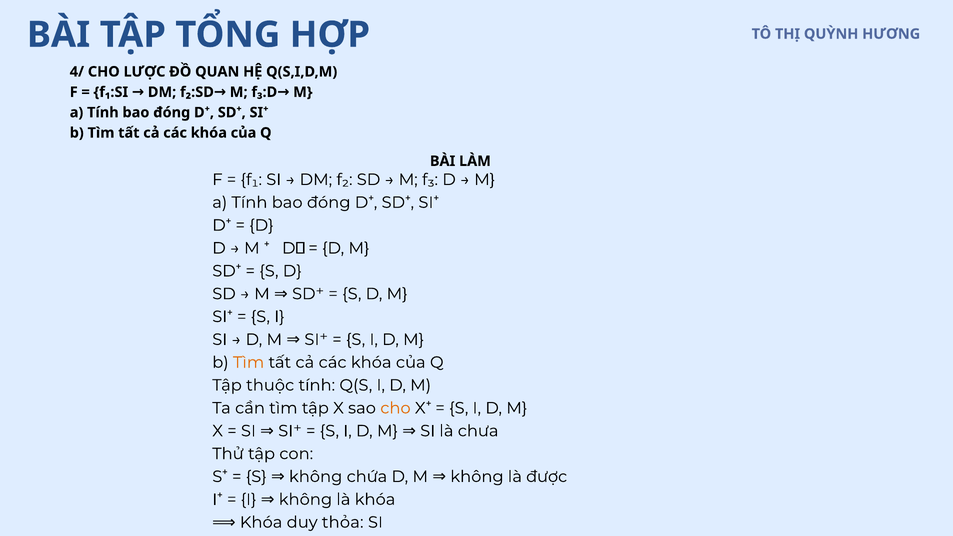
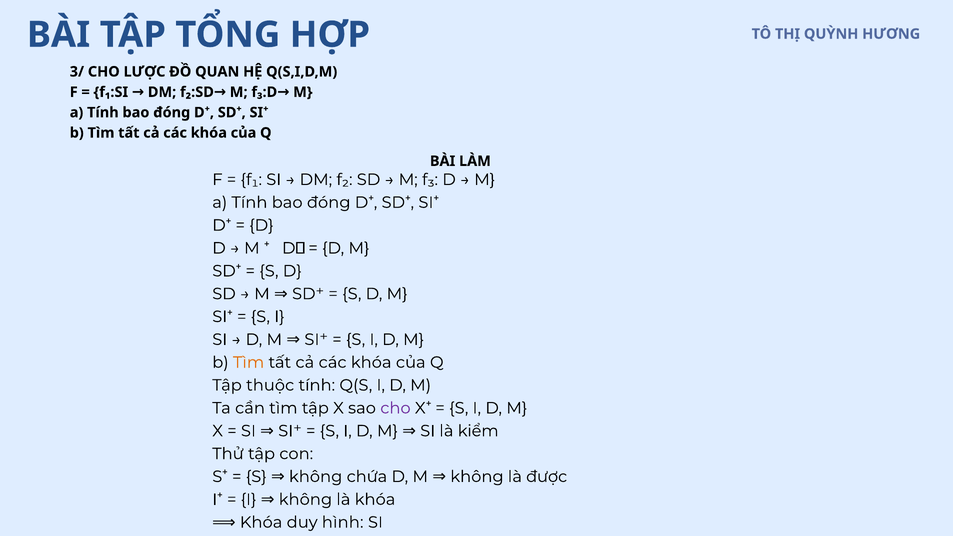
4/: 4/ -> 3/
cho at (395, 408) colour: orange -> purple
chưa: chưa -> kiểm
thỏa: thỏa -> hình
